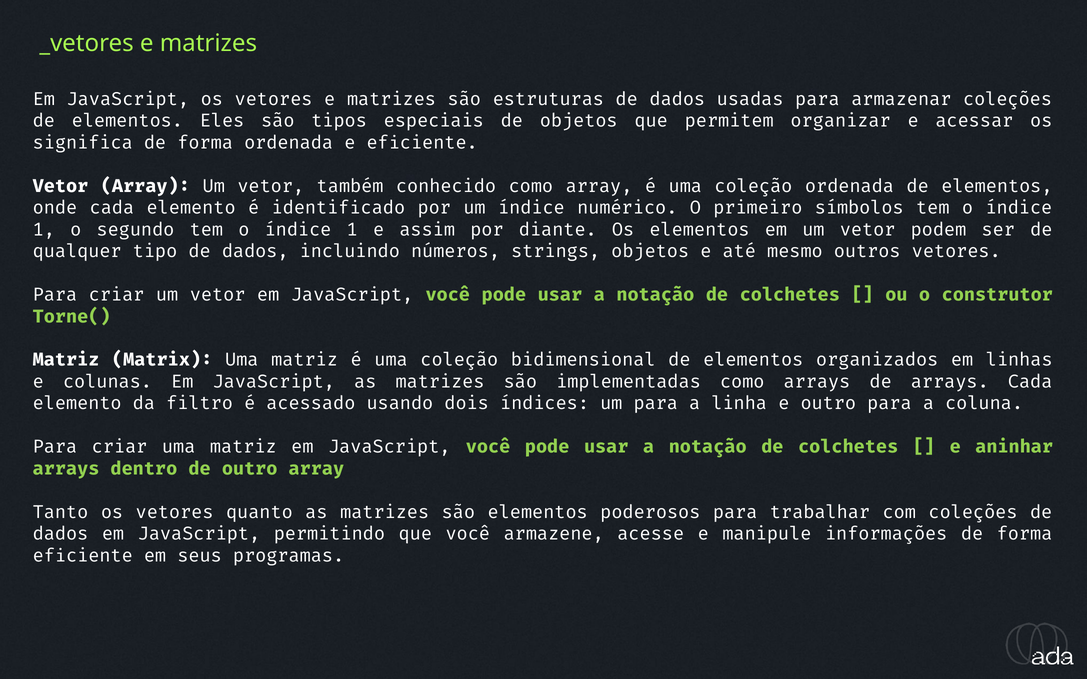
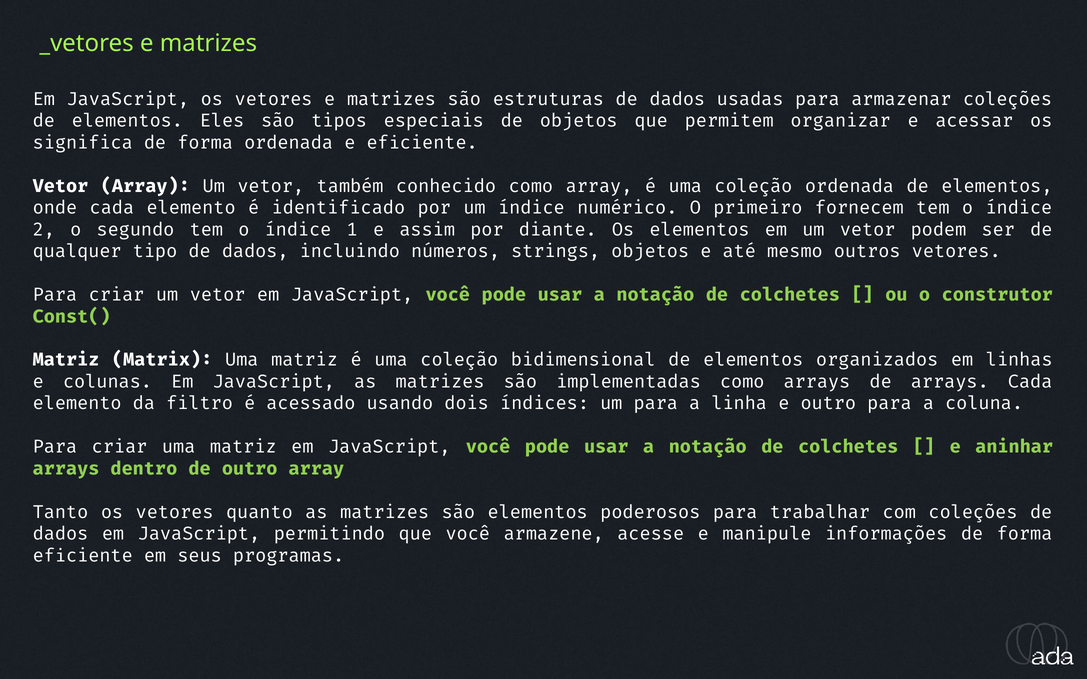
símbolos: símbolos -> fornecem
1 at (44, 230): 1 -> 2
Torne(: Torne( -> Const(
